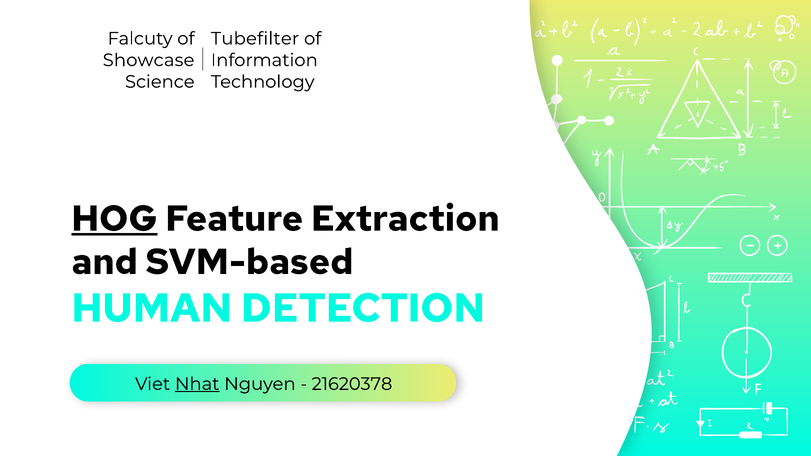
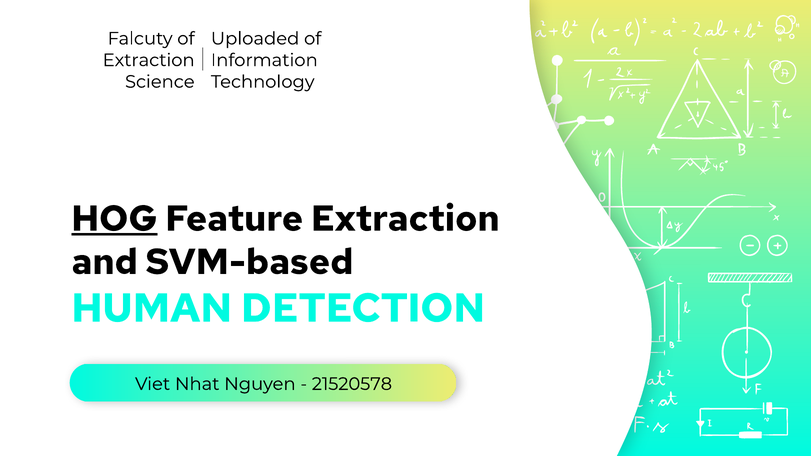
Tubefilter: Tubefilter -> Uploaded
Showcase at (149, 60): Showcase -> Extraction
Nhat underline: present -> none
21620378: 21620378 -> 21520578
